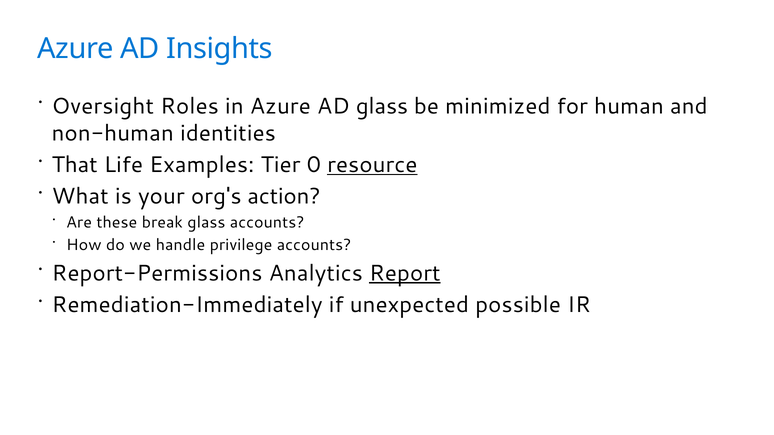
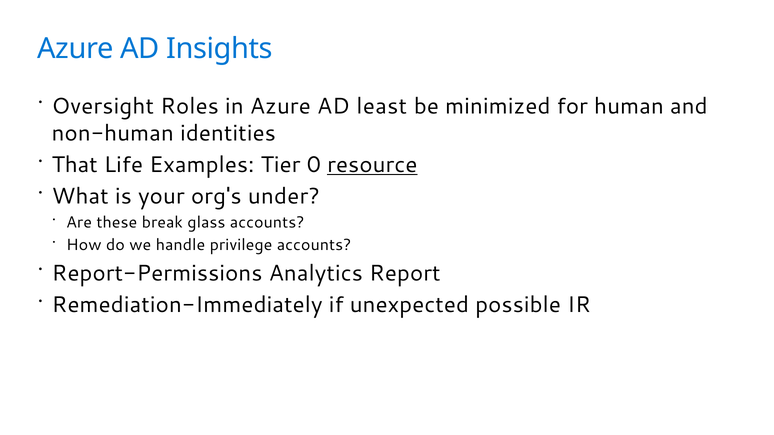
AD glass: glass -> least
action: action -> under
Report underline: present -> none
